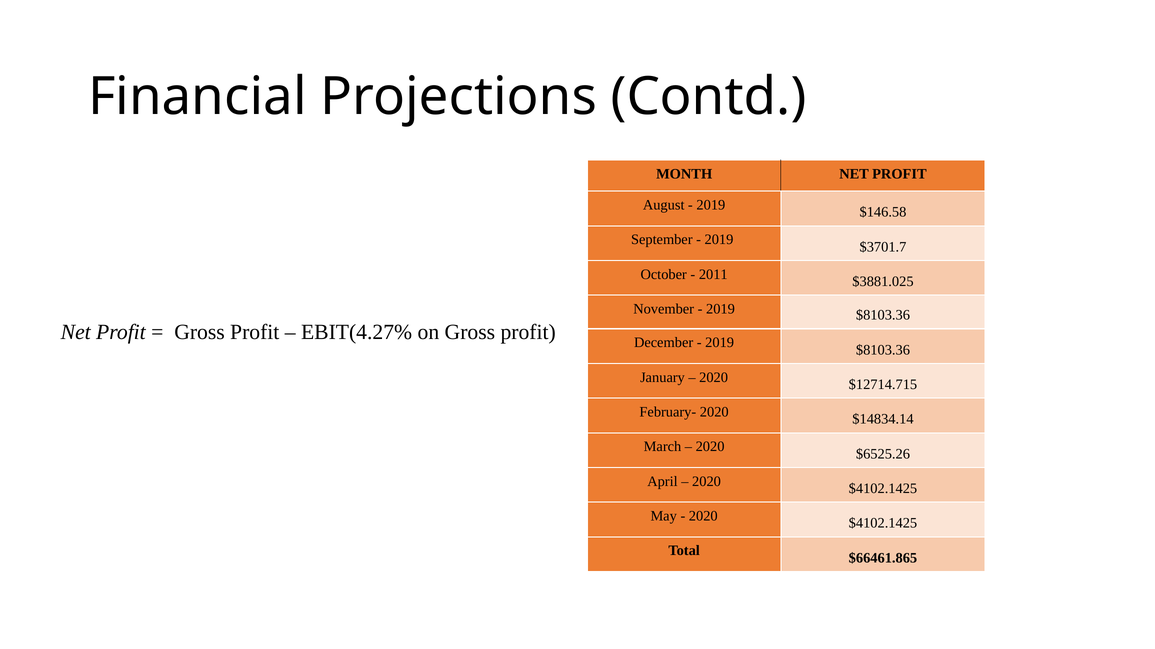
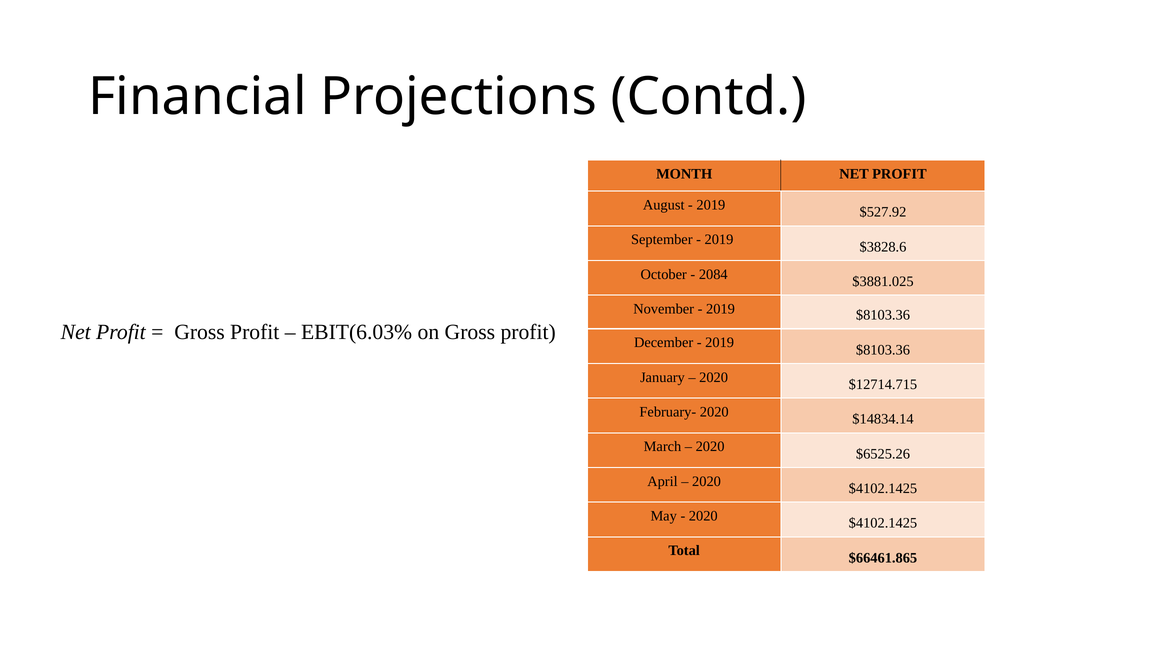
$146.58: $146.58 -> $527.92
$3701.7: $3701.7 -> $3828.6
2011: 2011 -> 2084
EBIT(4.27%: EBIT(4.27% -> EBIT(6.03%
